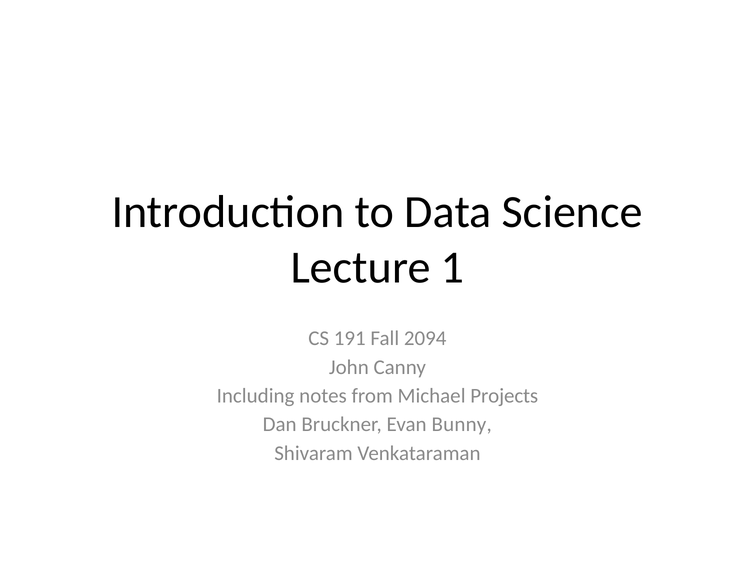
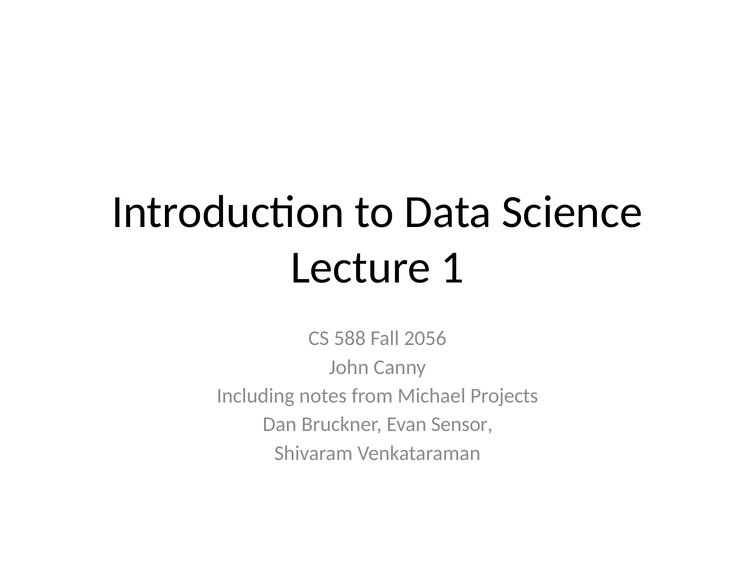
191: 191 -> 588
2094: 2094 -> 2056
Bunny: Bunny -> Sensor
